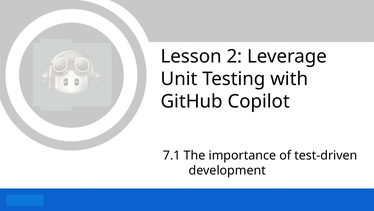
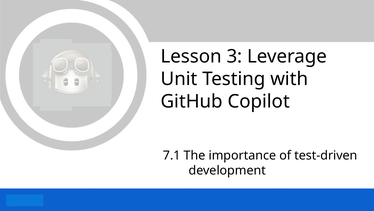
2: 2 -> 3
